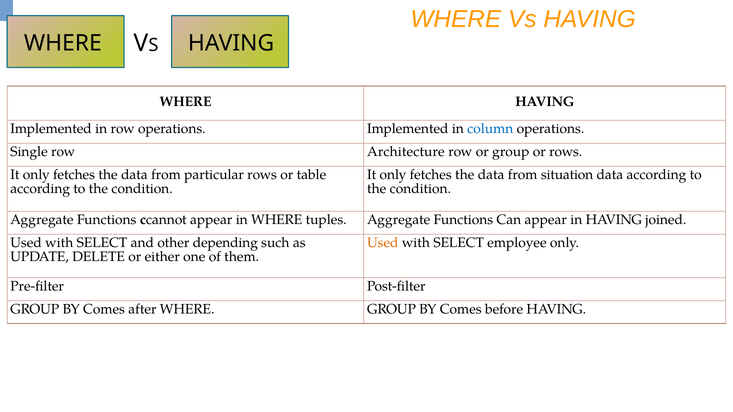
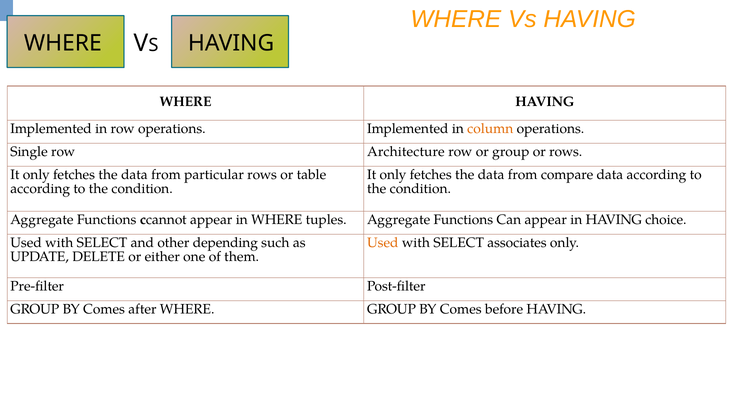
column colour: blue -> orange
situation: situation -> compare
joined: joined -> choice
employee: employee -> associates
